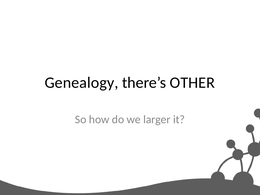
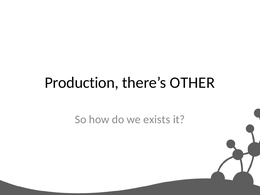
Genealogy: Genealogy -> Production
larger: larger -> exists
